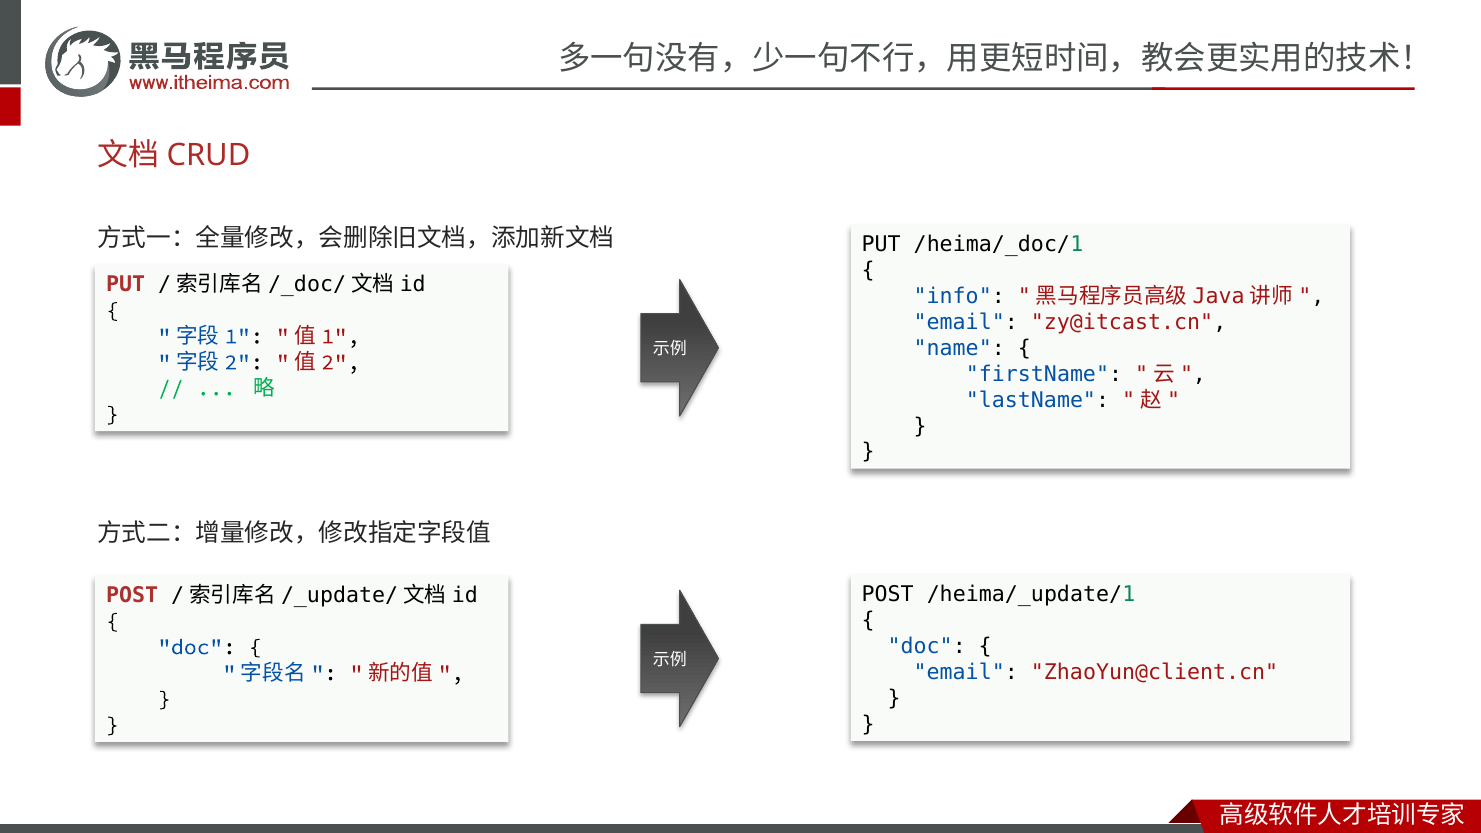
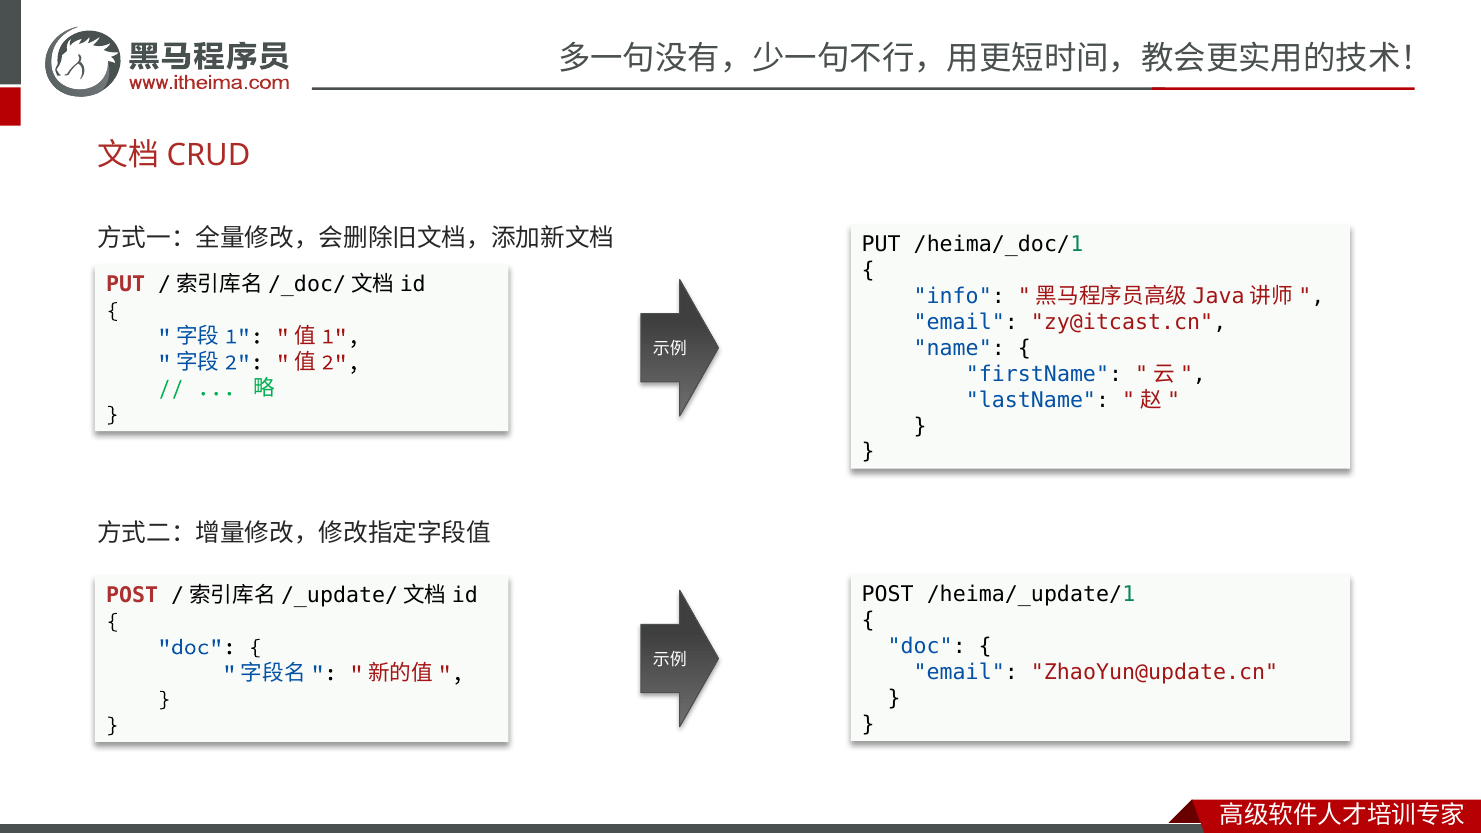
ZhaoYun@client.cn: ZhaoYun@client.cn -> ZhaoYun@update.cn
